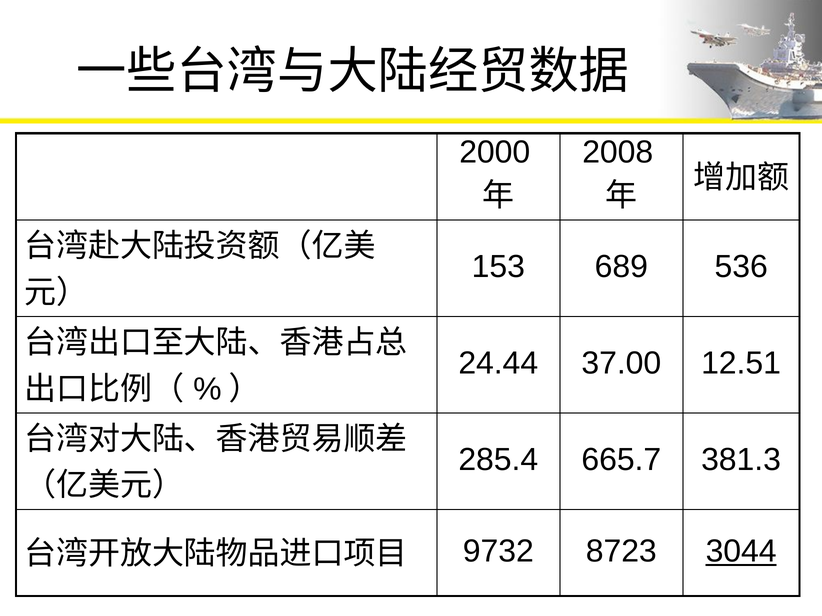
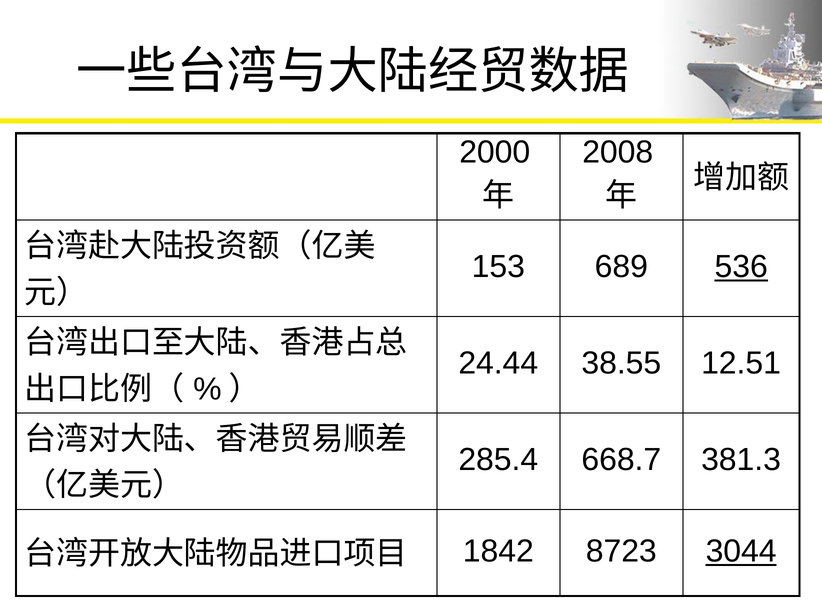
536 underline: none -> present
37.00: 37.00 -> 38.55
665.7: 665.7 -> 668.7
9732: 9732 -> 1842
